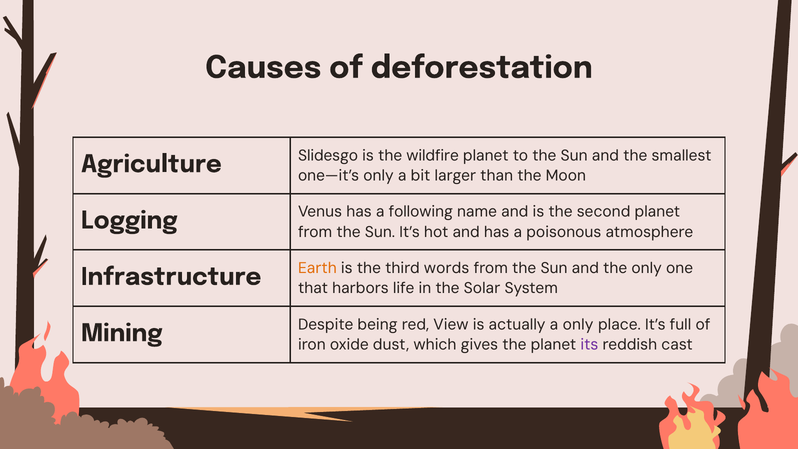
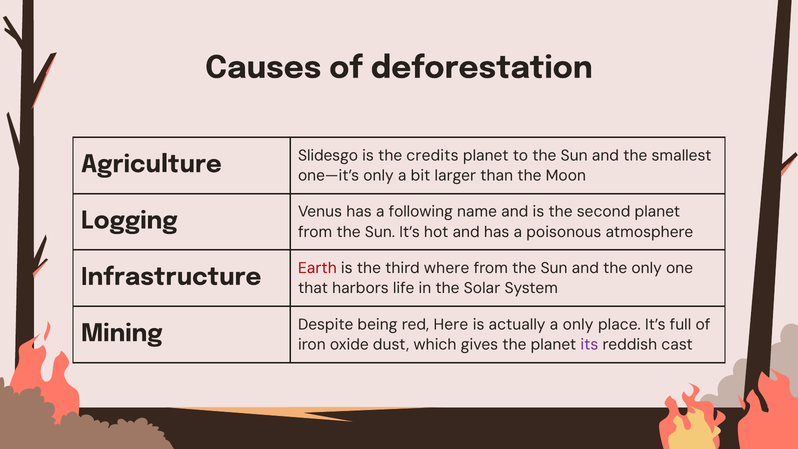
wildfire: wildfire -> credits
Earth colour: orange -> red
words: words -> where
View: View -> Here
